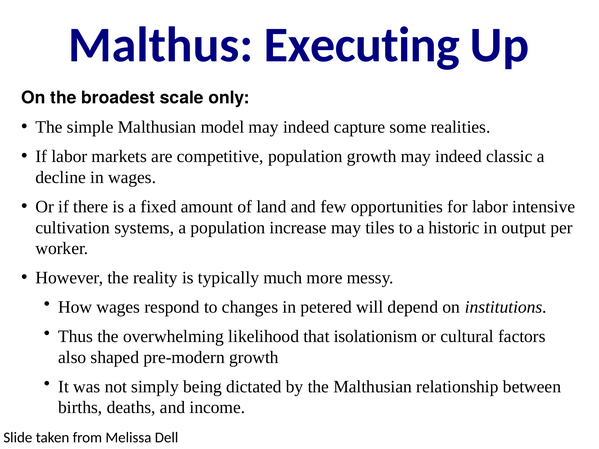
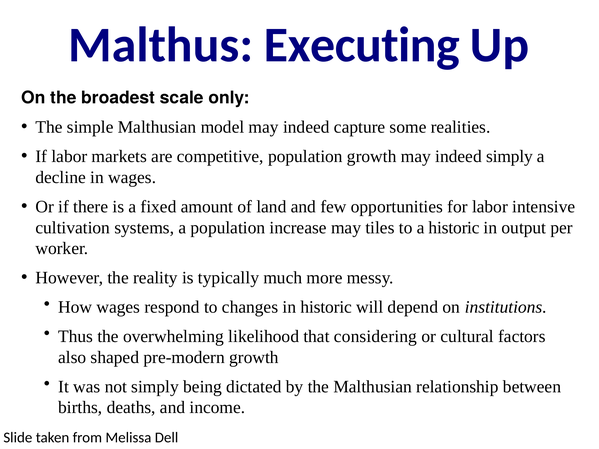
indeed classic: classic -> simply
in petered: petered -> historic
isolationism: isolationism -> considering
